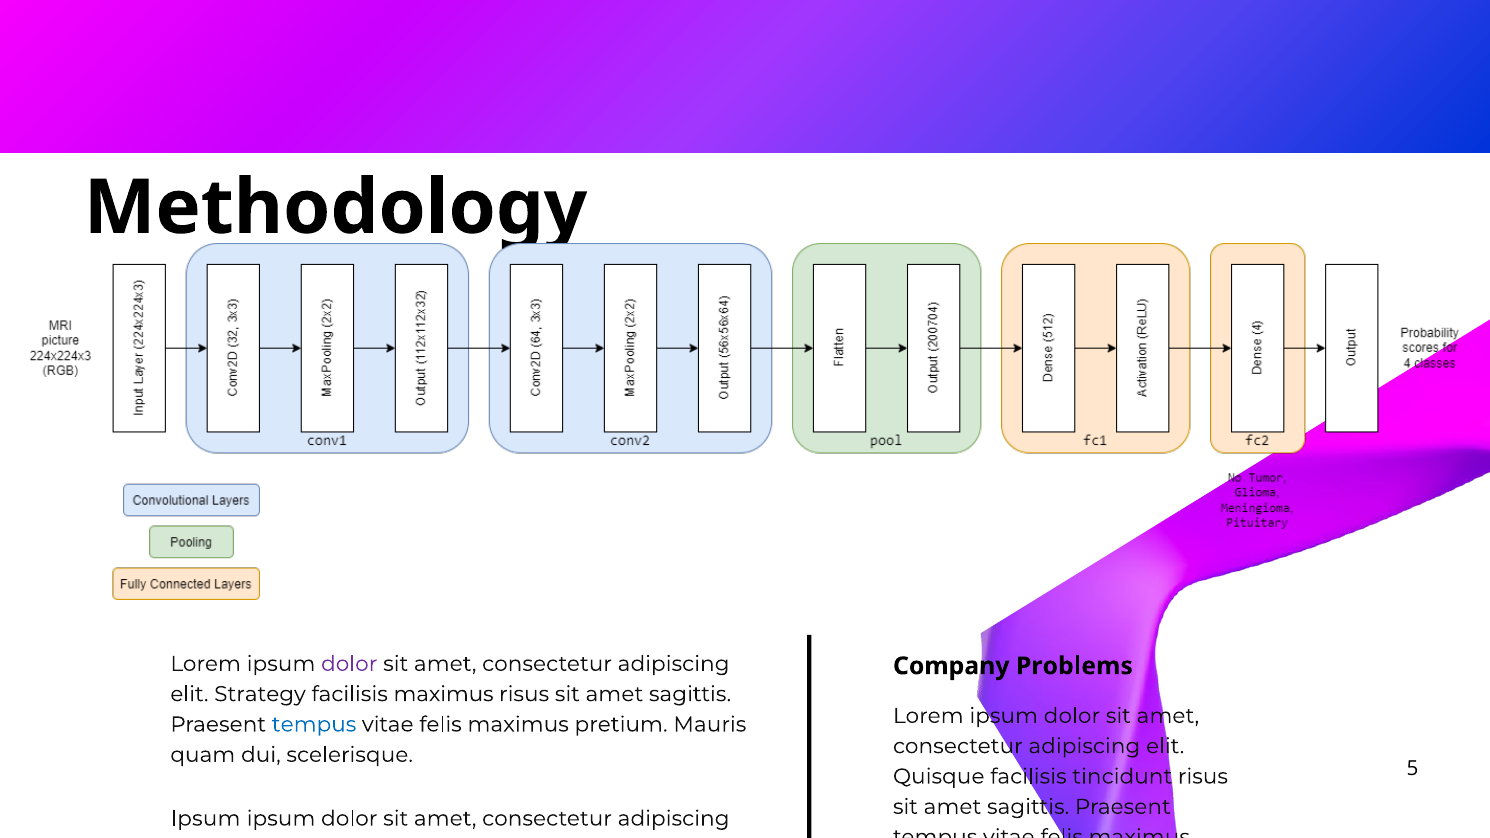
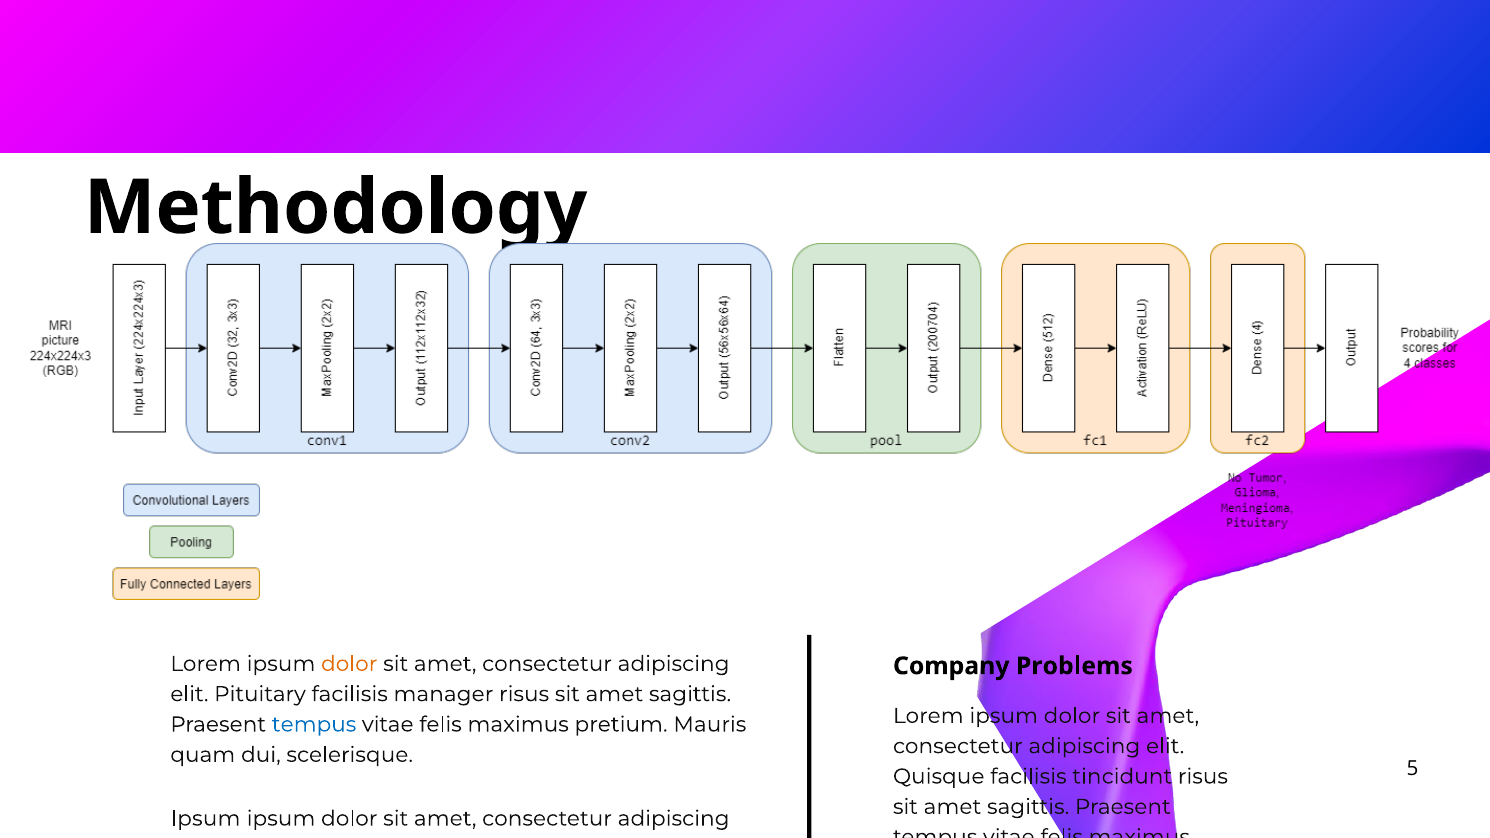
dolor at (349, 664) colour: purple -> orange
Strategy: Strategy -> Pituitary
facilisis maximus: maximus -> manager
